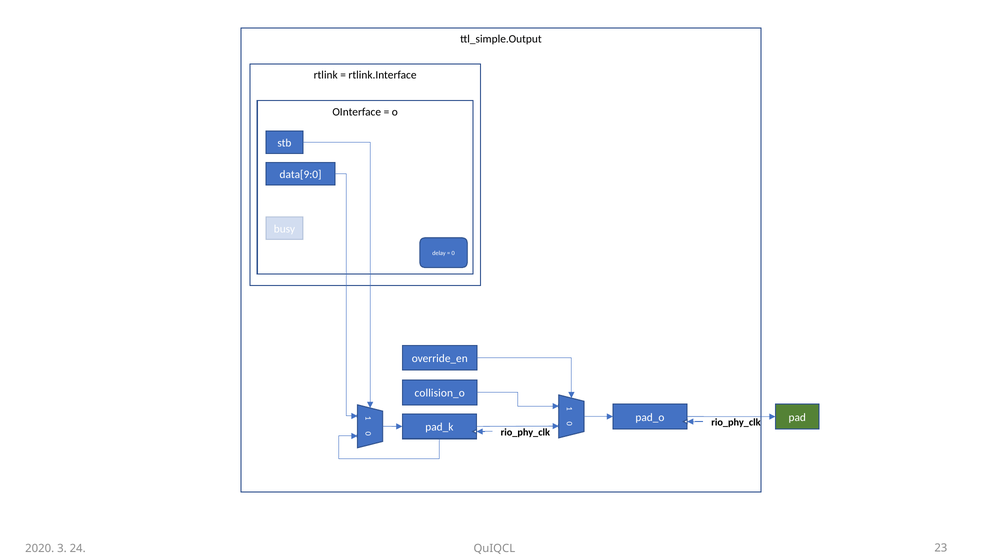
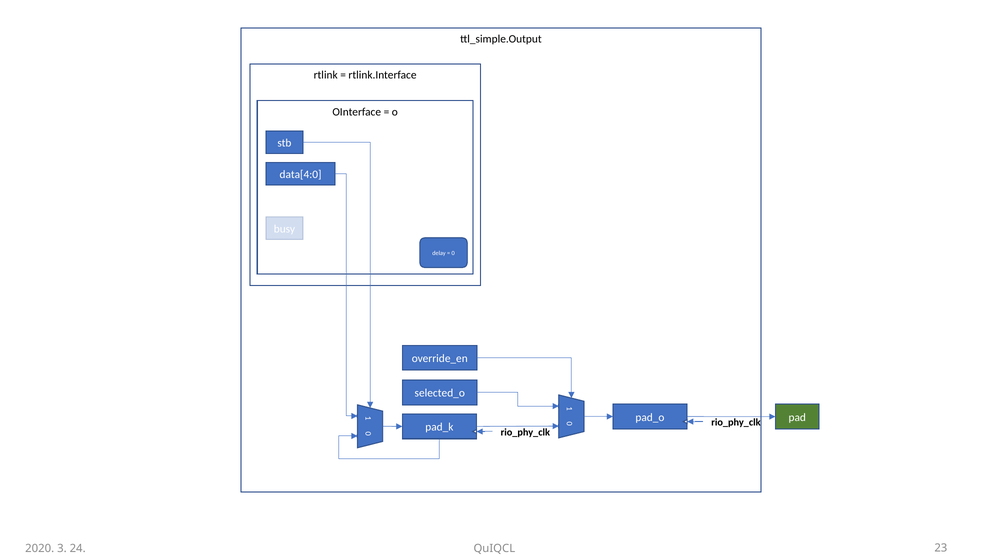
data[9:0: data[9:0 -> data[4:0
collision_o: collision_o -> selected_o
